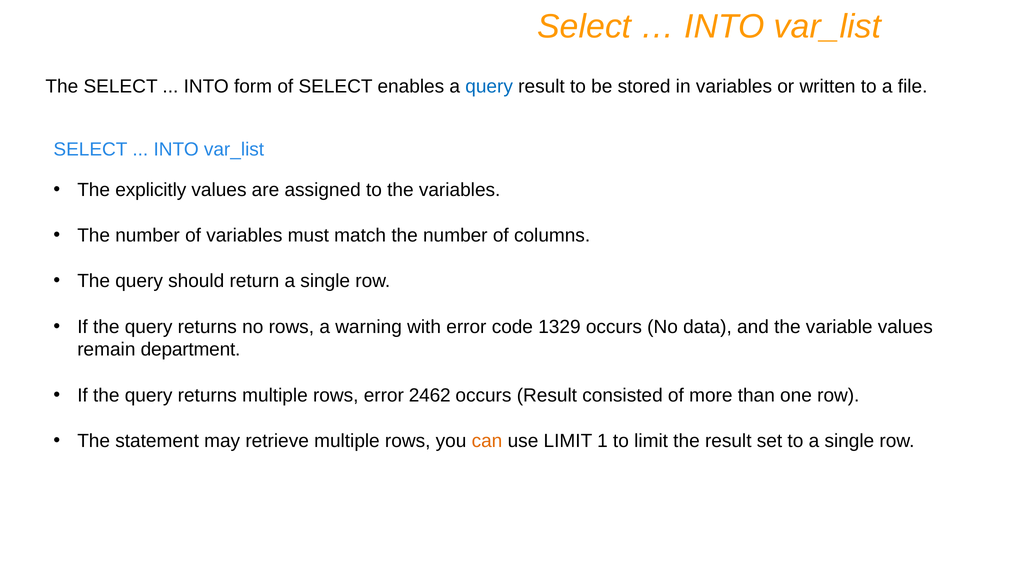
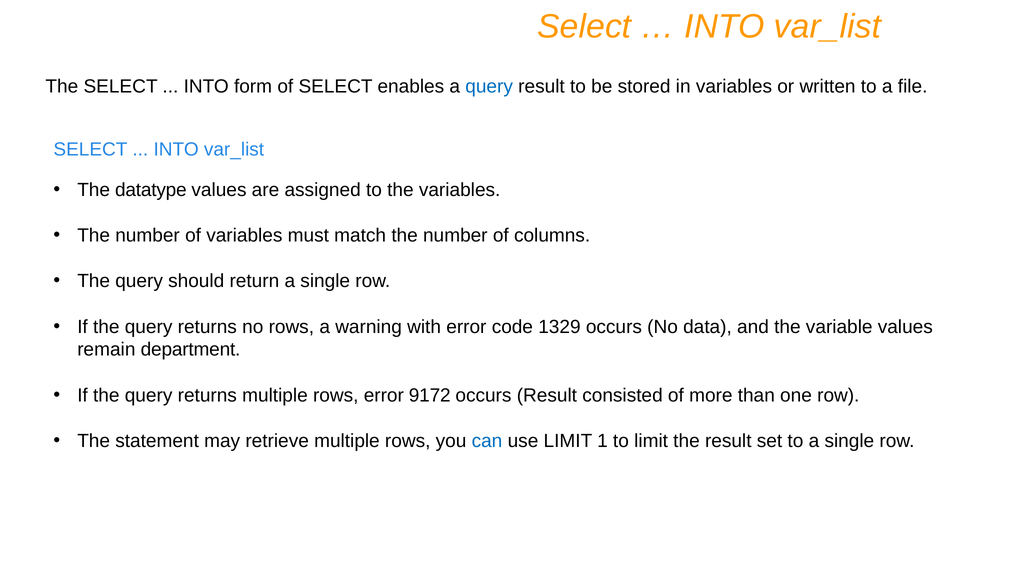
explicitly: explicitly -> datatype
2462: 2462 -> 9172
can colour: orange -> blue
